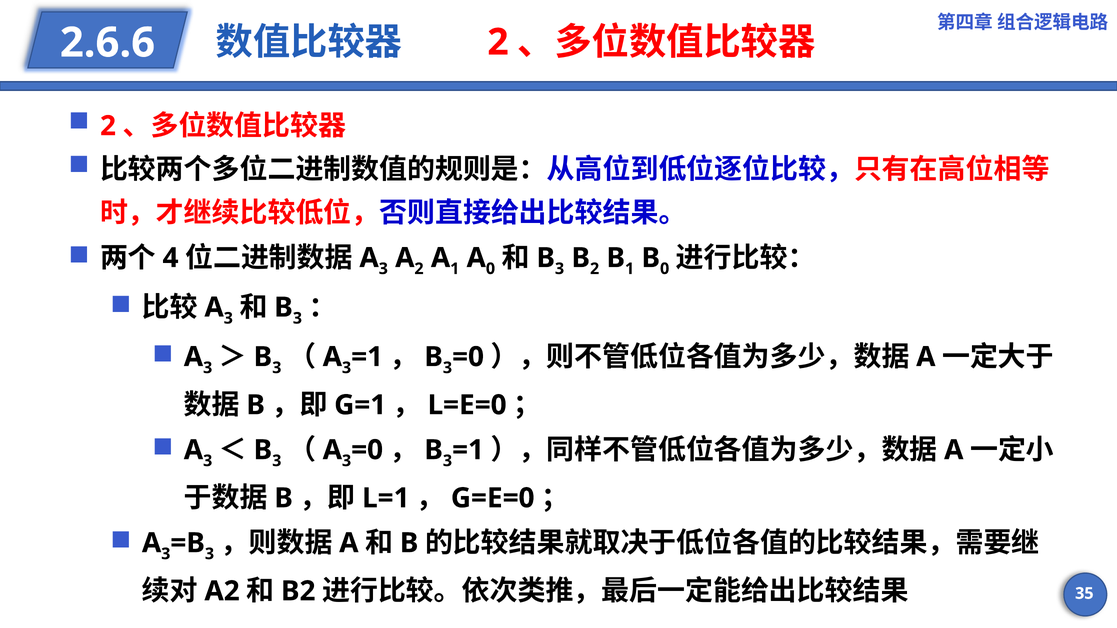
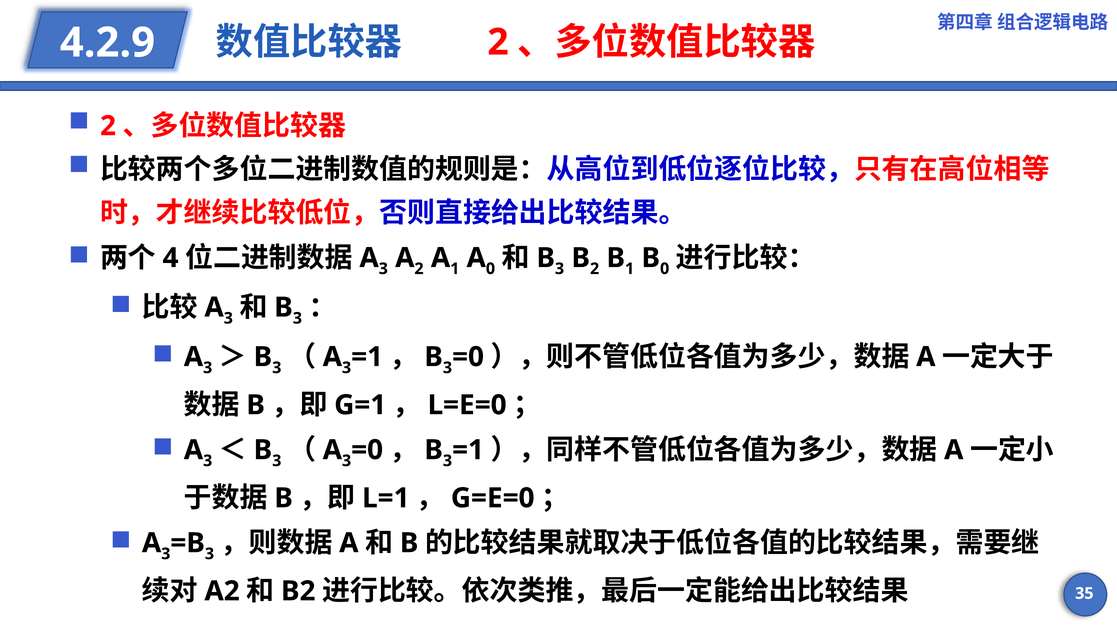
2.6.6: 2.6.6 -> 4.2.9
